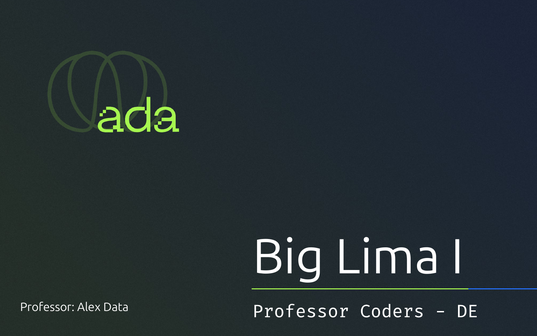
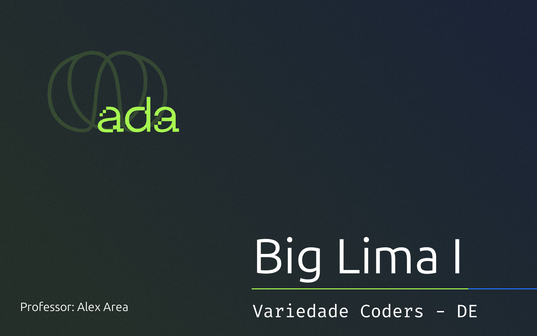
Data: Data -> Area
Professor at (301, 311): Professor -> Variedade
